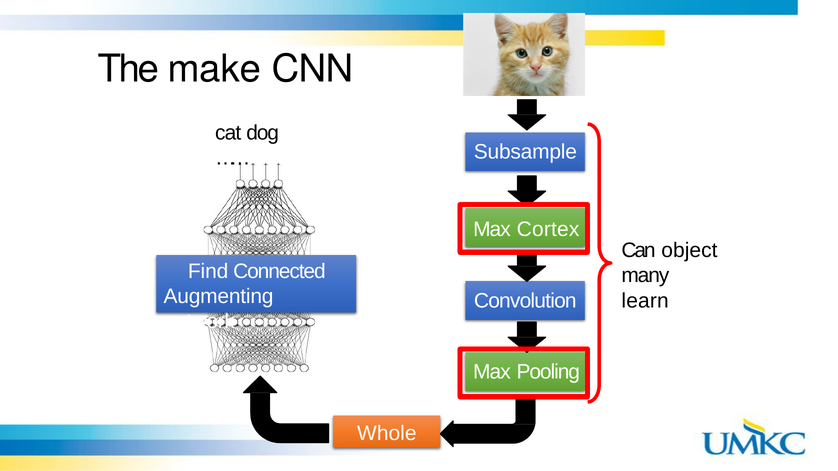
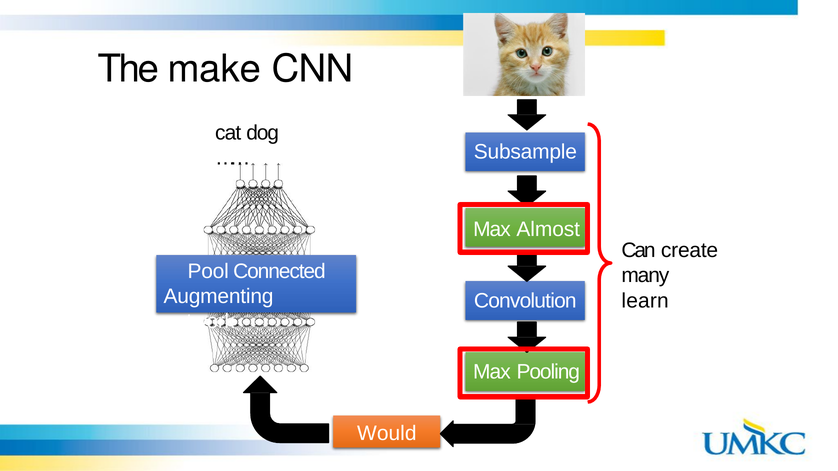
Cortex: Cortex -> Almost
object: object -> create
Find: Find -> Pool
Whole: Whole -> Would
